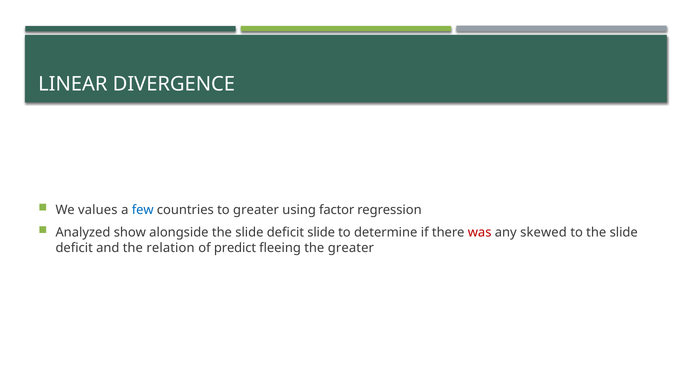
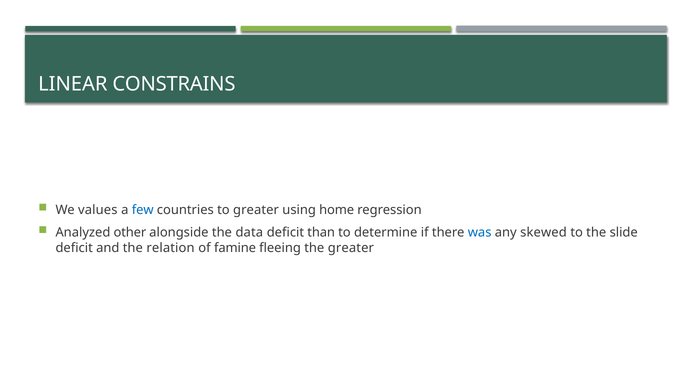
DIVERGENCE: DIVERGENCE -> CONSTRAINS
factor: factor -> home
show: show -> other
alongside the slide: slide -> data
deficit slide: slide -> than
was colour: red -> blue
predict: predict -> famine
